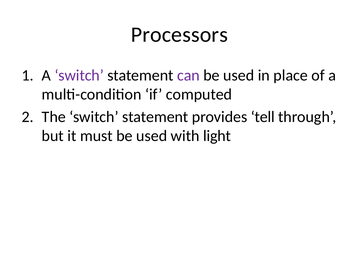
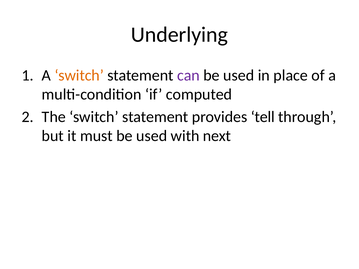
Processors: Processors -> Underlying
switch at (79, 75) colour: purple -> orange
light: light -> next
